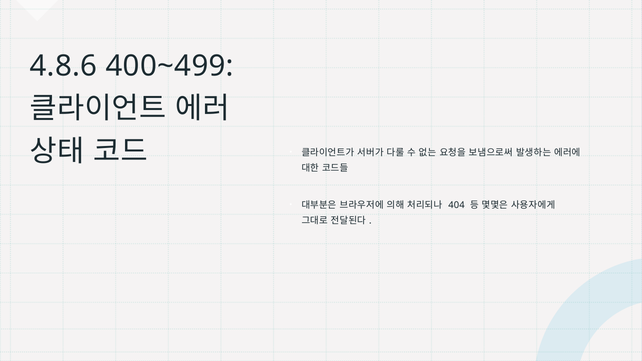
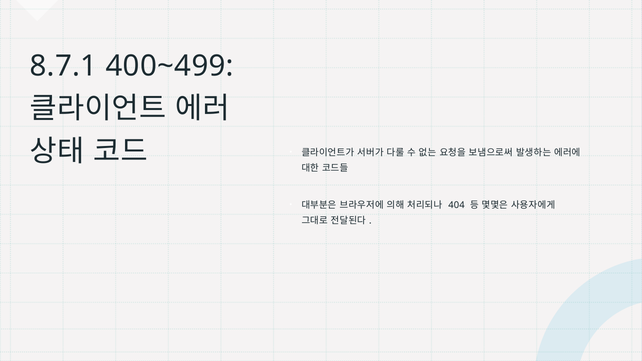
4.8.6: 4.8.6 -> 8.7.1
